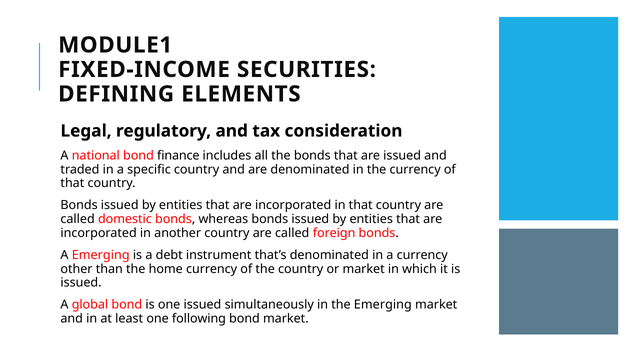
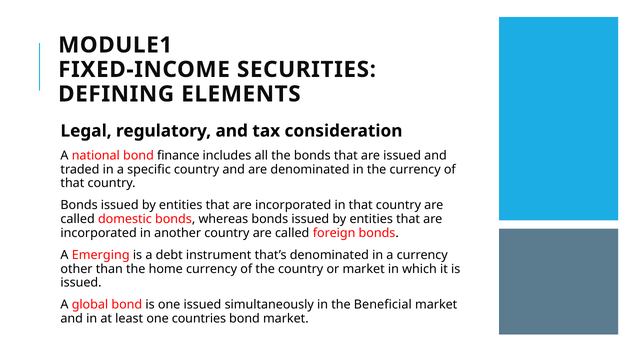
the Emerging: Emerging -> Beneficial
following: following -> countries
